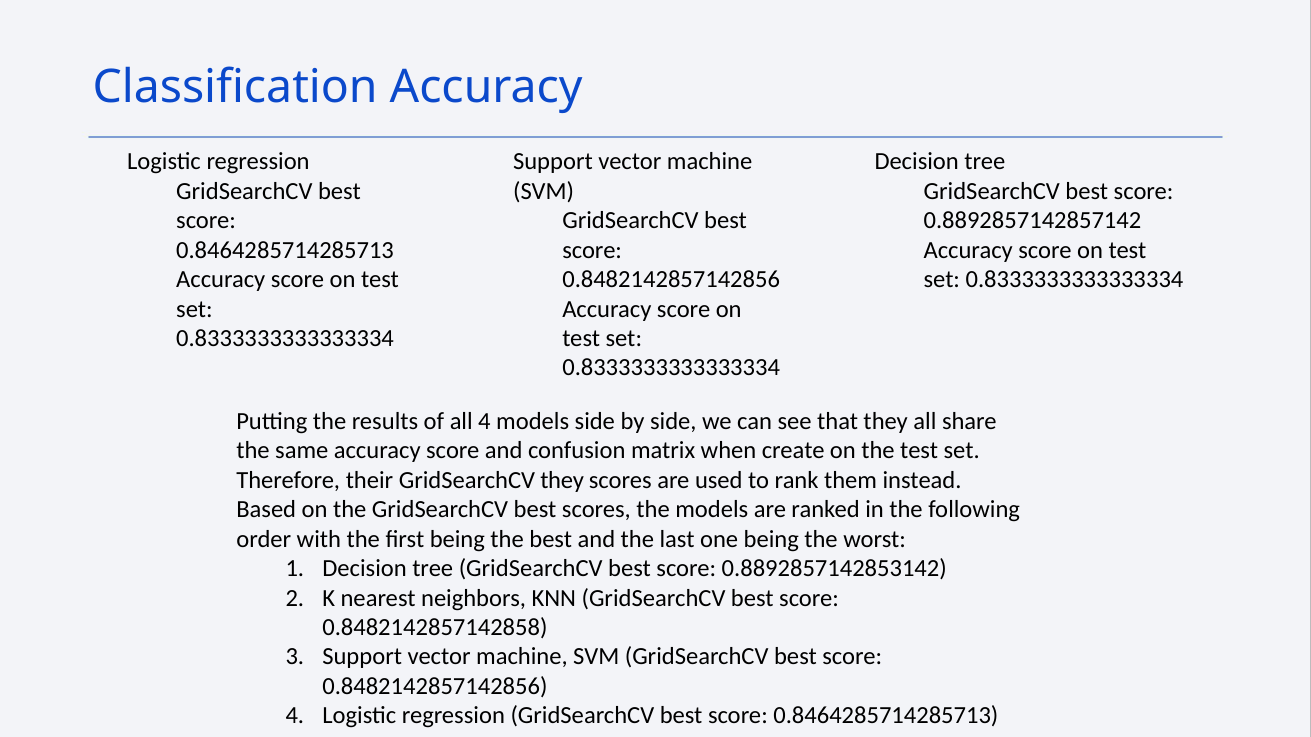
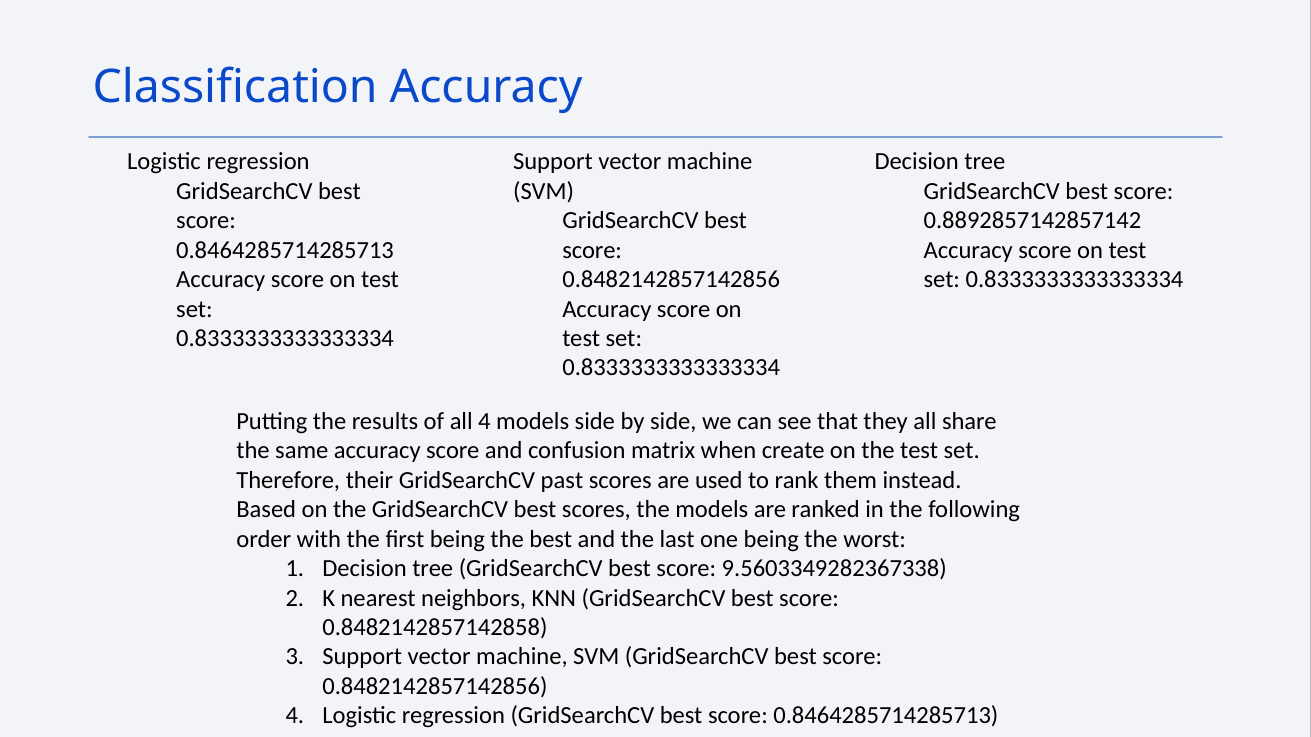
GridSearchCV they: they -> past
0.8892857142853142: 0.8892857142853142 -> 9.5603349282367338
